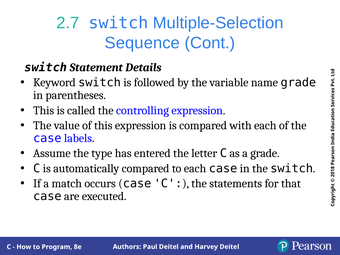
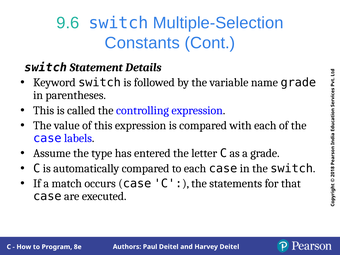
2.7: 2.7 -> 9.6
Sequence: Sequence -> Constants
